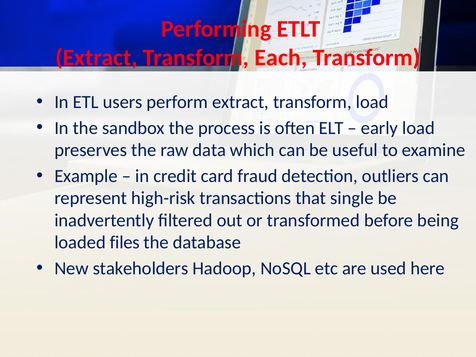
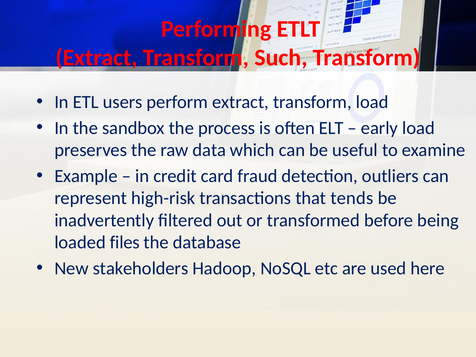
Each: Each -> Such
single: single -> tends
